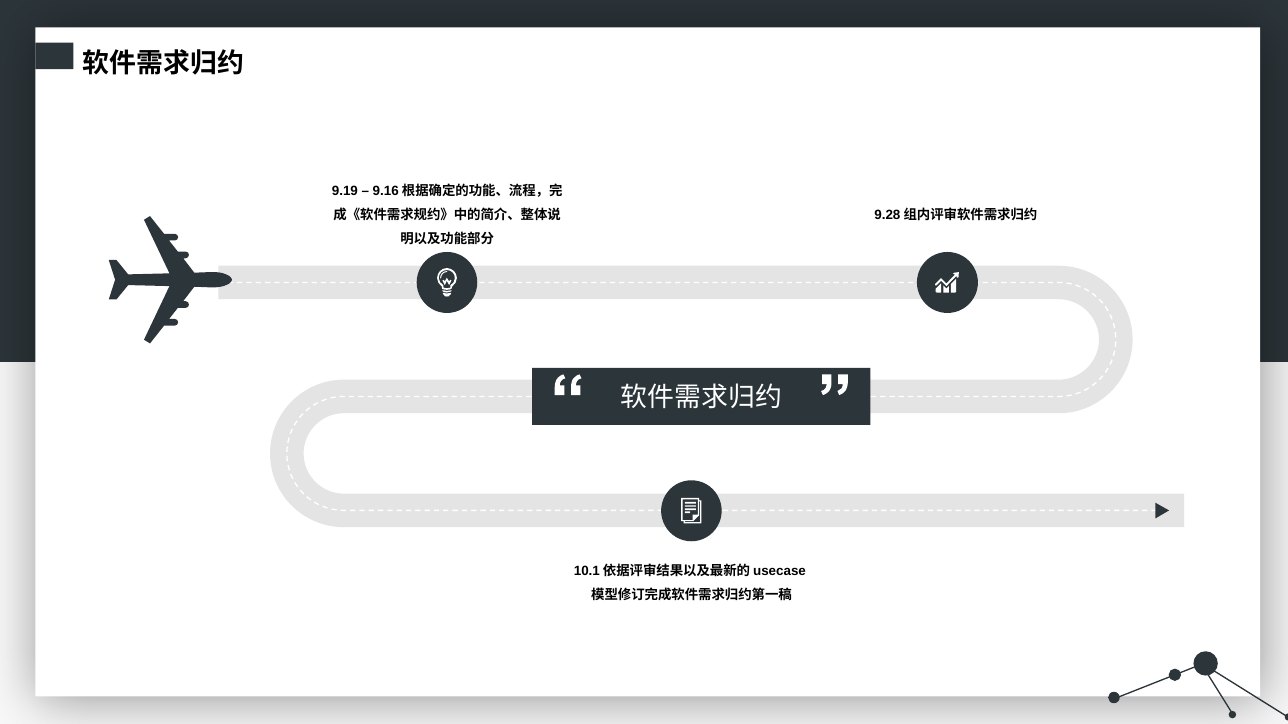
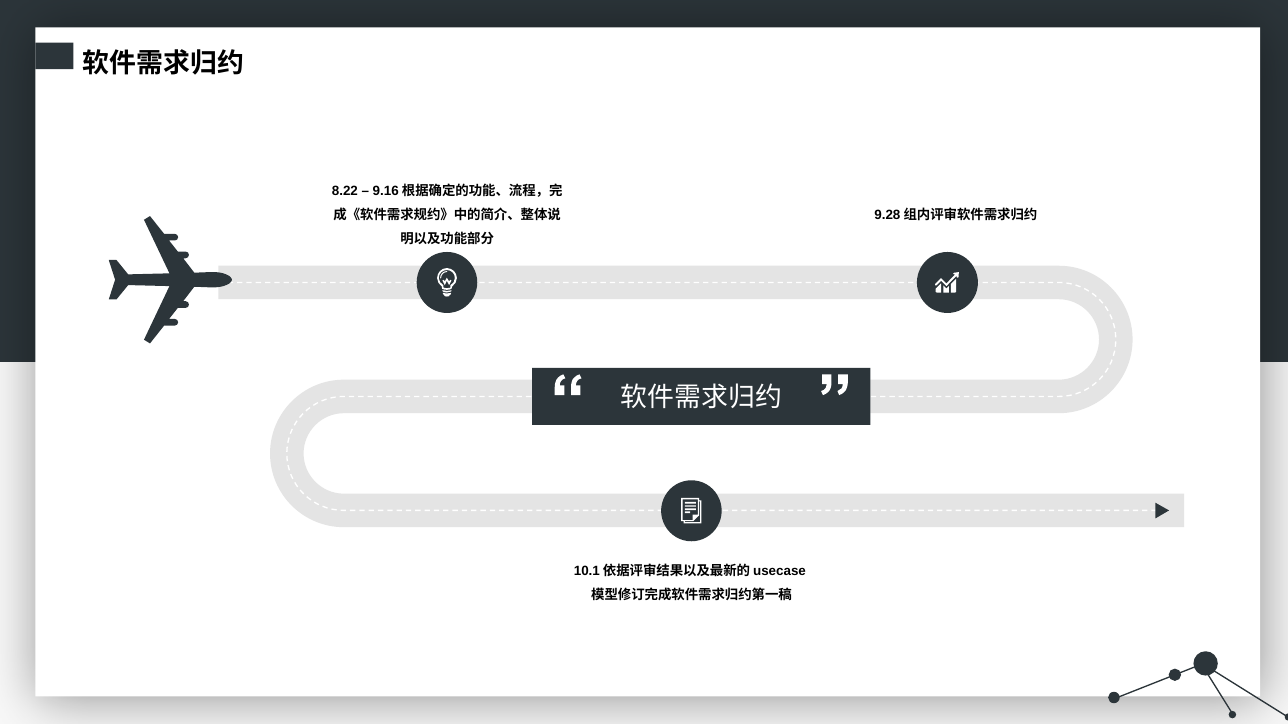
9.19: 9.19 -> 8.22
